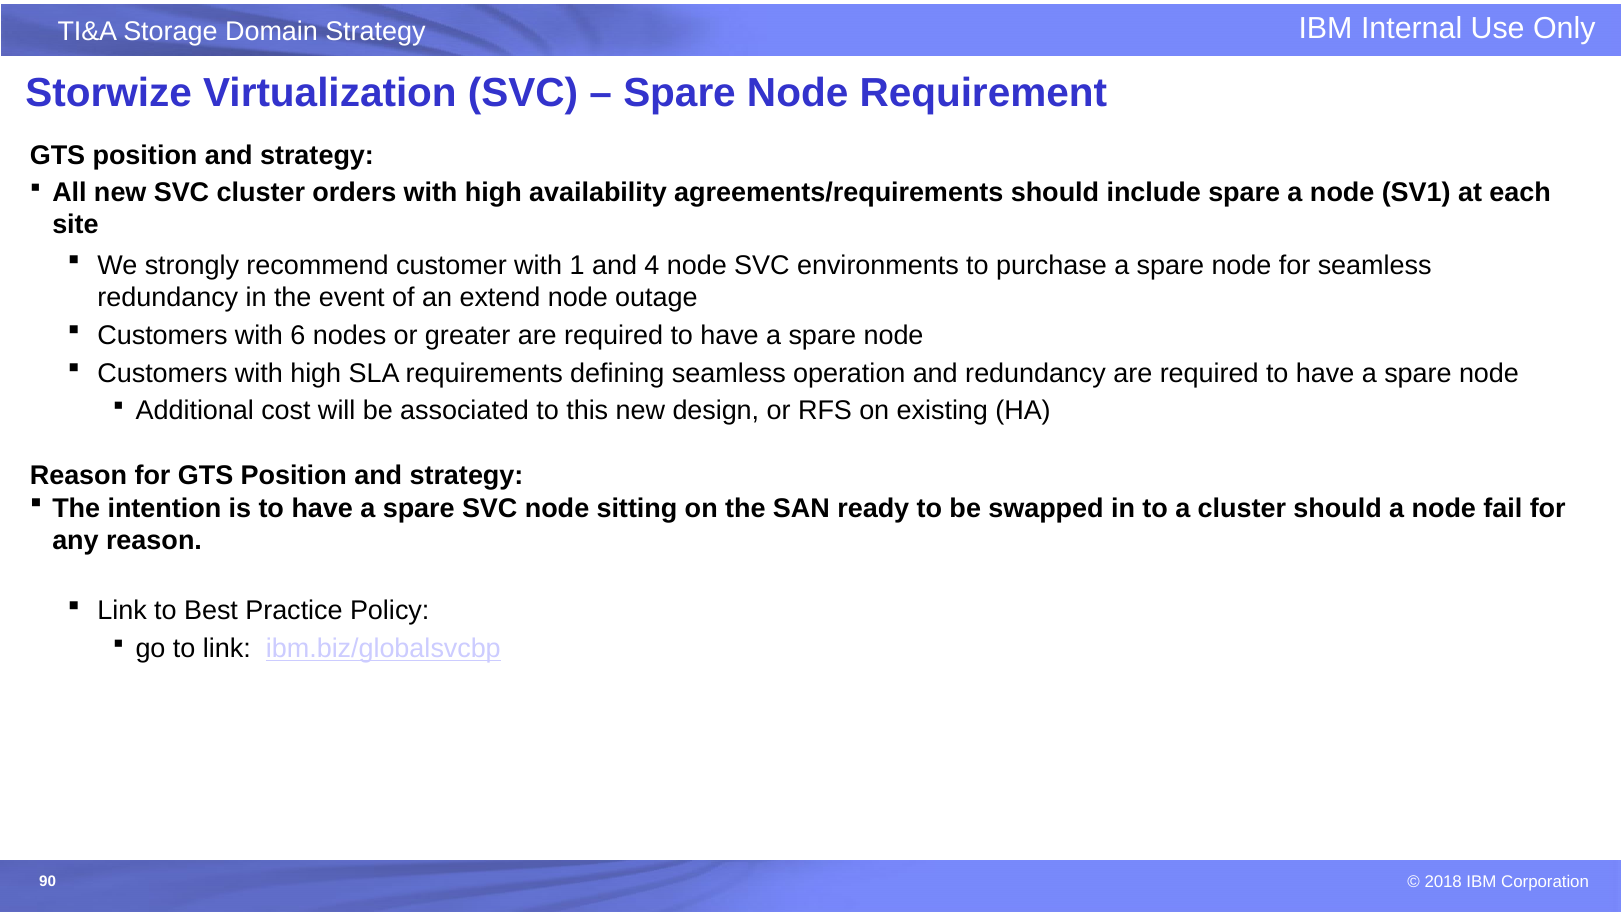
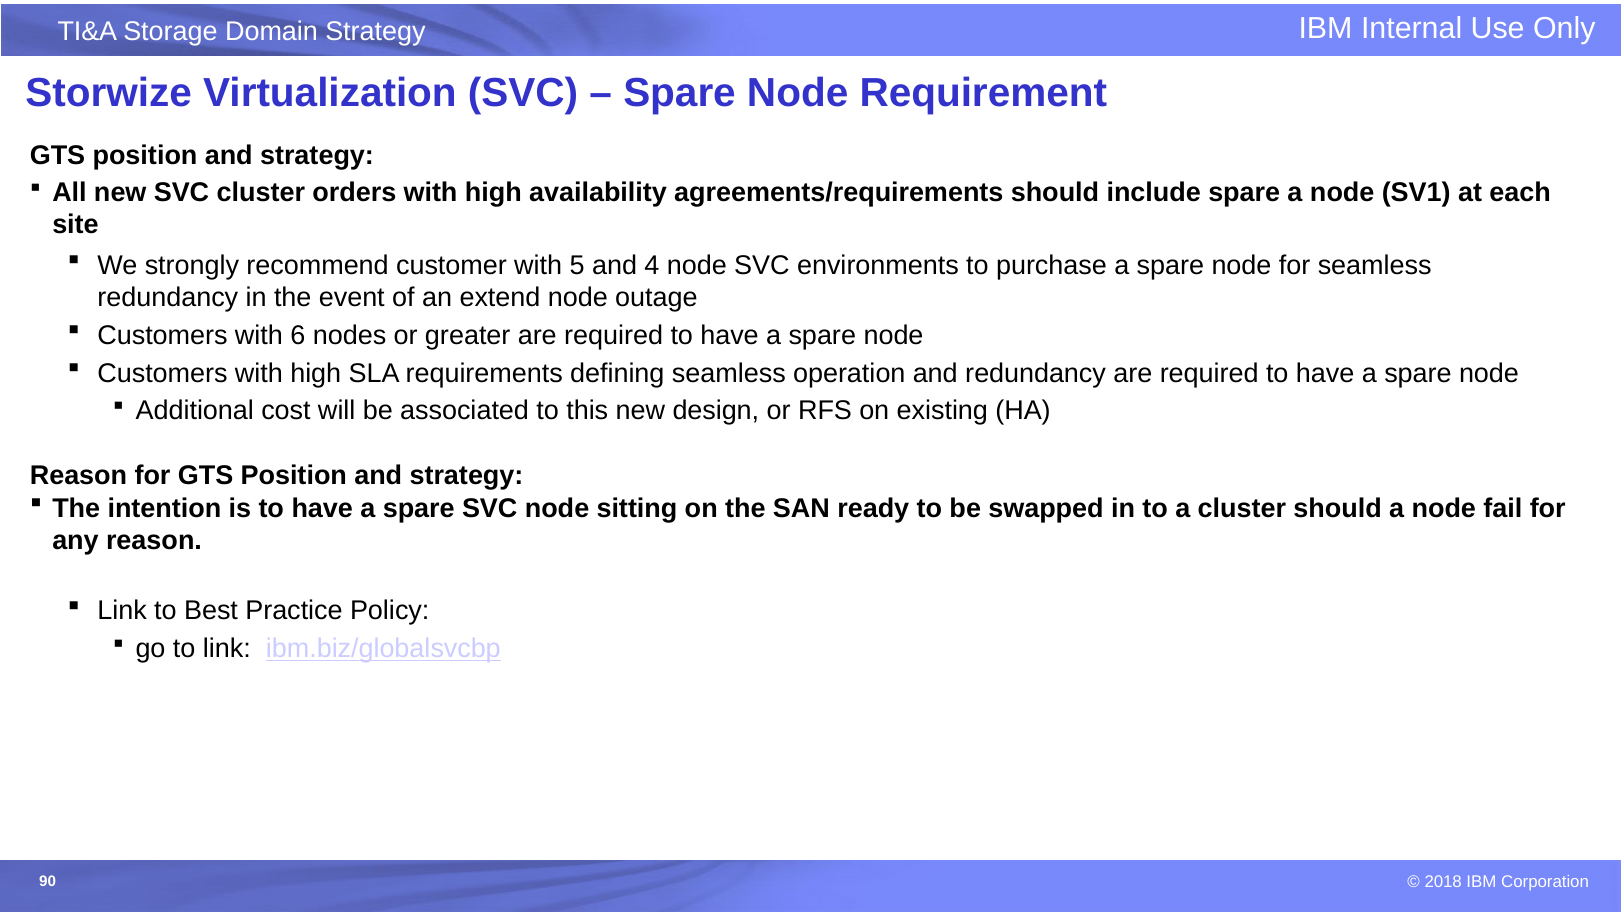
1: 1 -> 5
